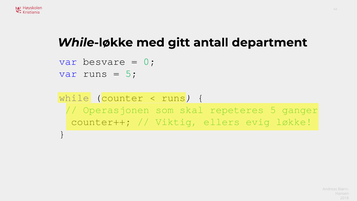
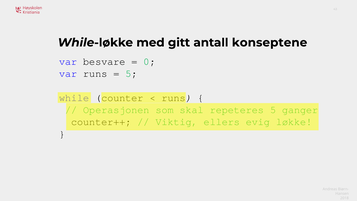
department: department -> konseptene
